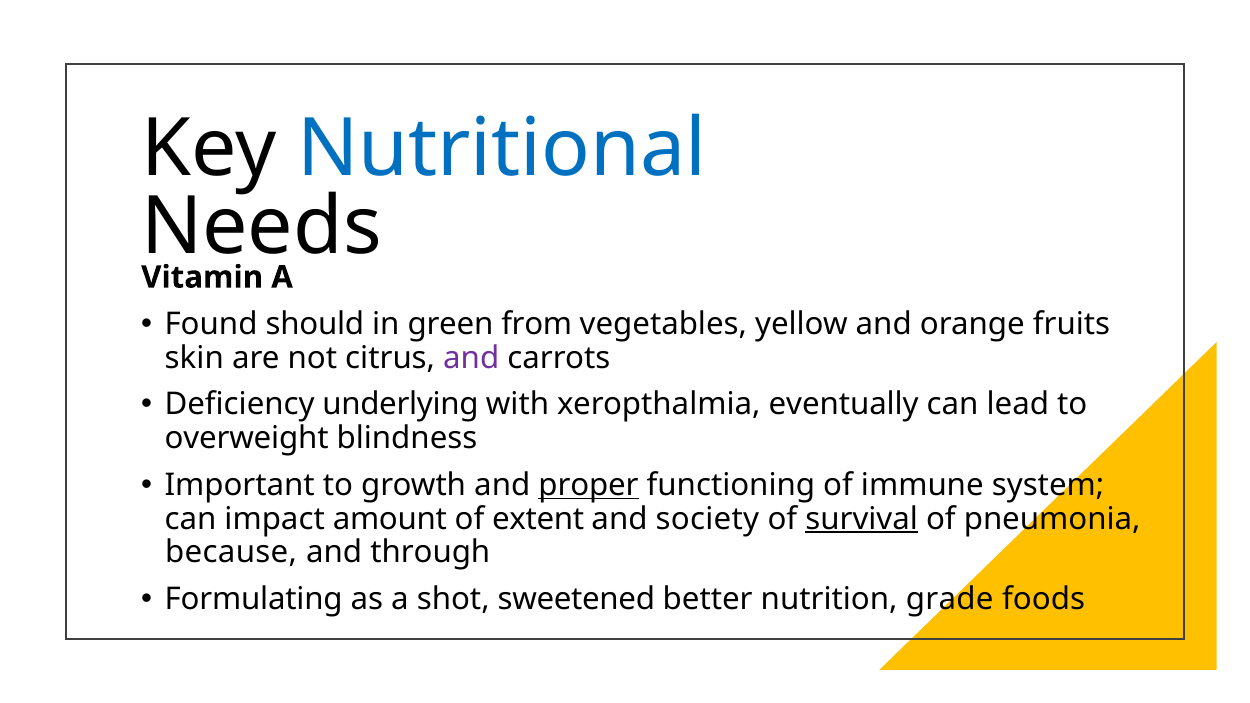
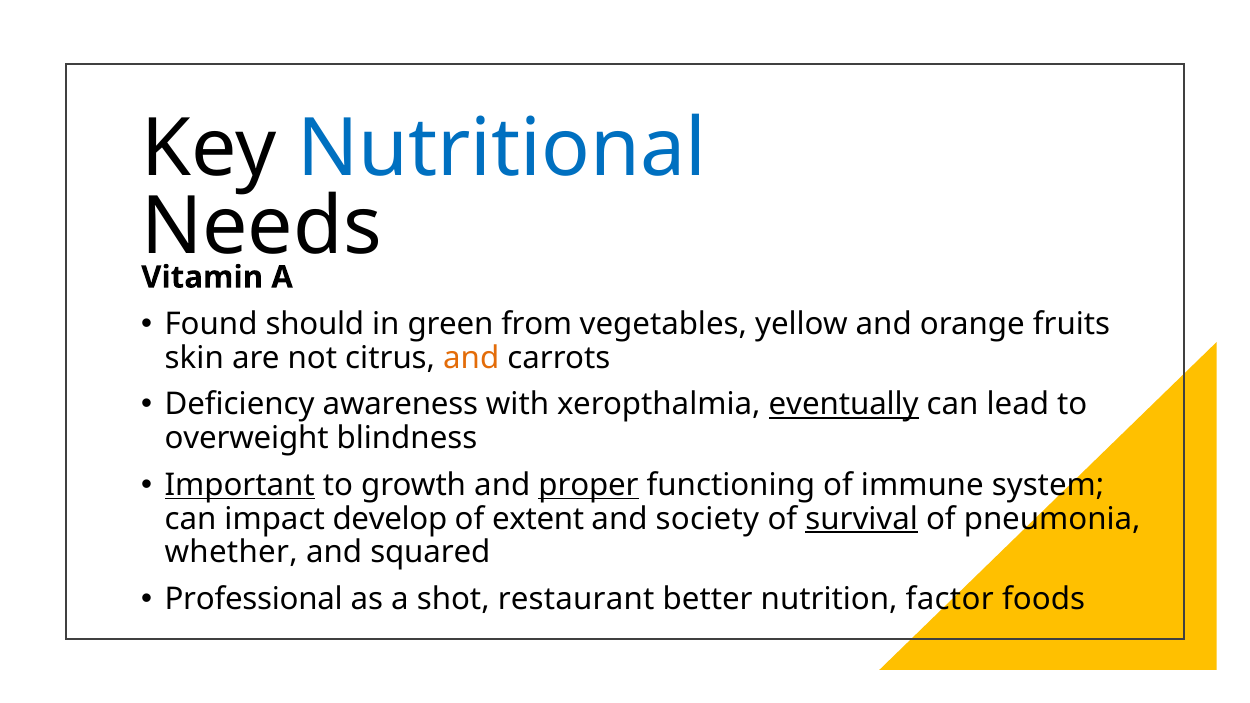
and at (471, 358) colour: purple -> orange
underlying: underlying -> awareness
eventually underline: none -> present
Important underline: none -> present
amount: amount -> develop
because: because -> whether
through: through -> squared
Formulating: Formulating -> Professional
sweetened: sweetened -> restaurant
grade: grade -> factor
